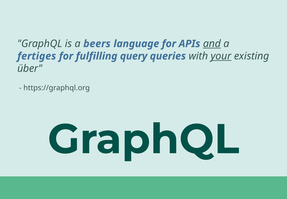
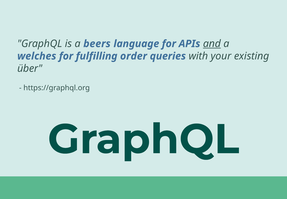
fertiges: fertiges -> welches
query: query -> order
your underline: present -> none
